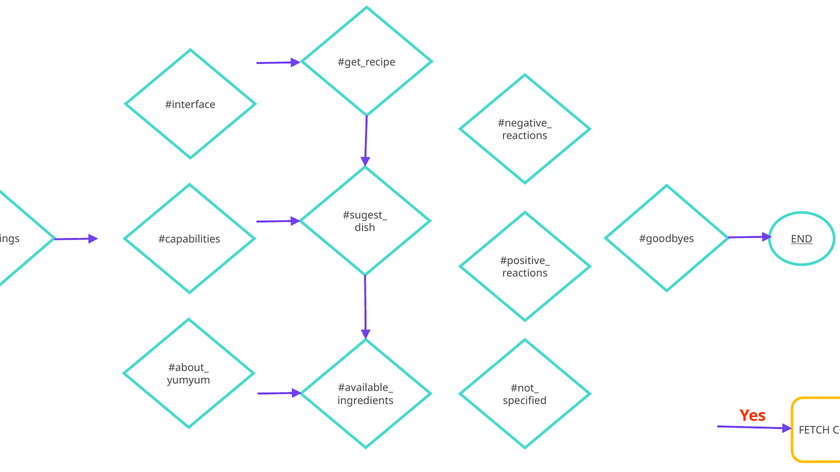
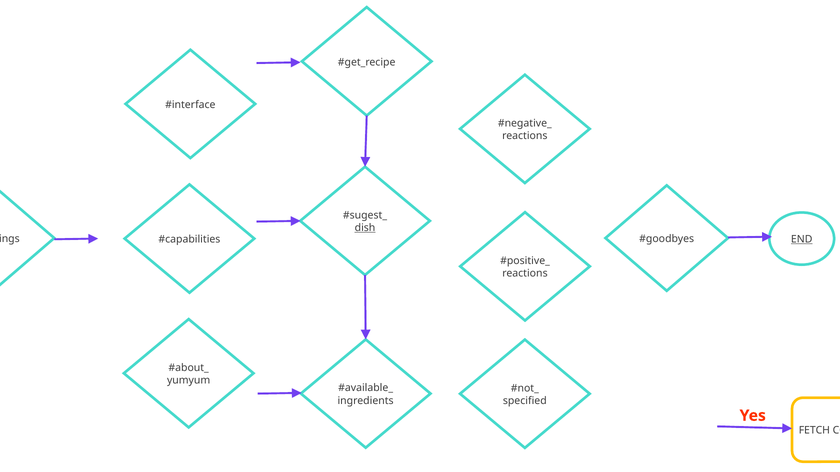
dish underline: none -> present
